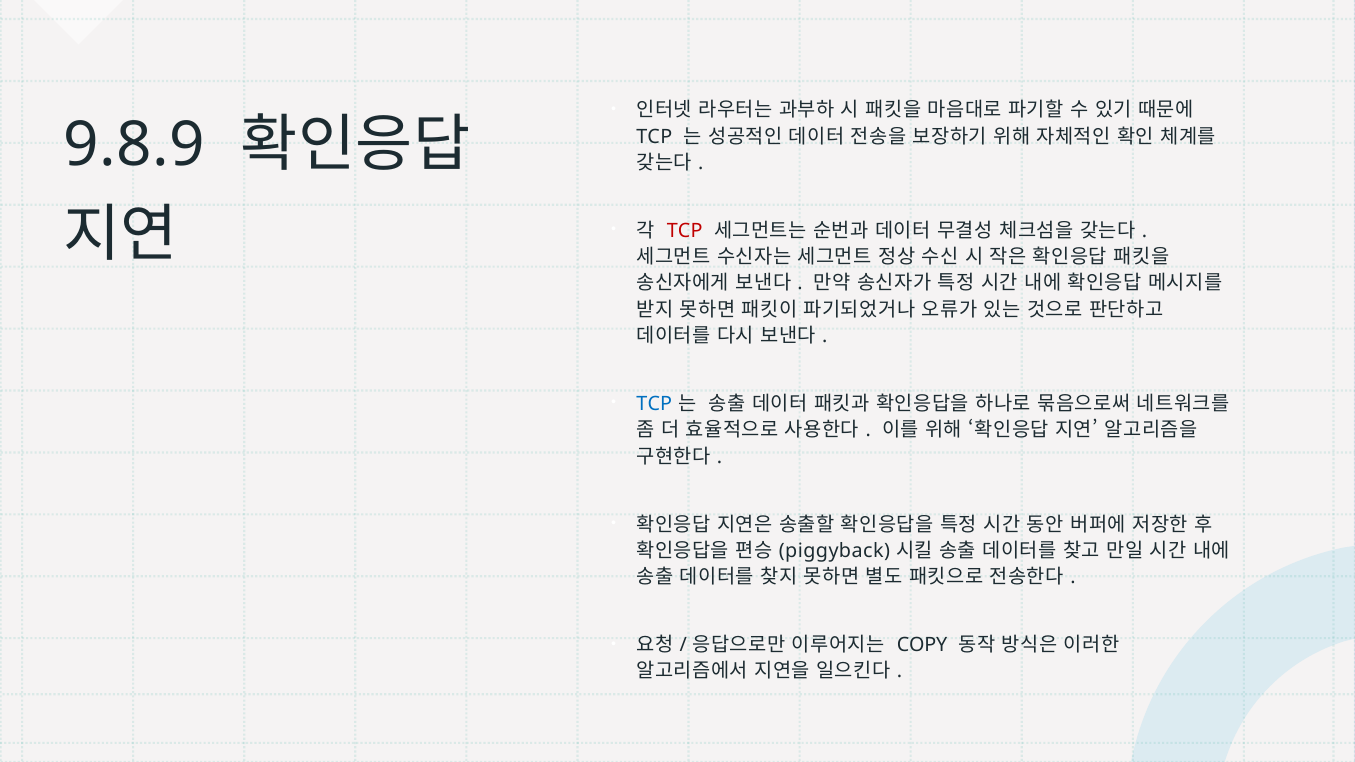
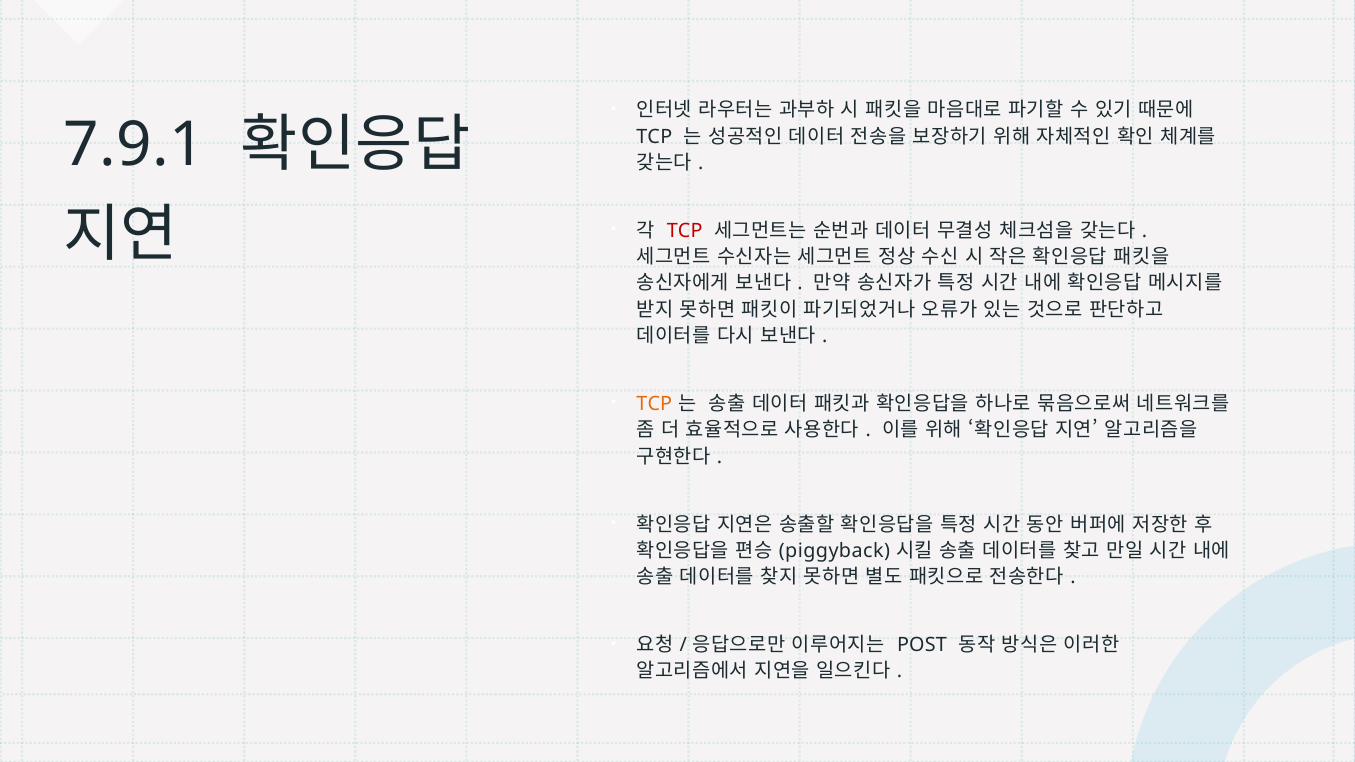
9.8.9: 9.8.9 -> 7.9.1
TCP at (654, 404) colour: blue -> orange
COPY: COPY -> POST
